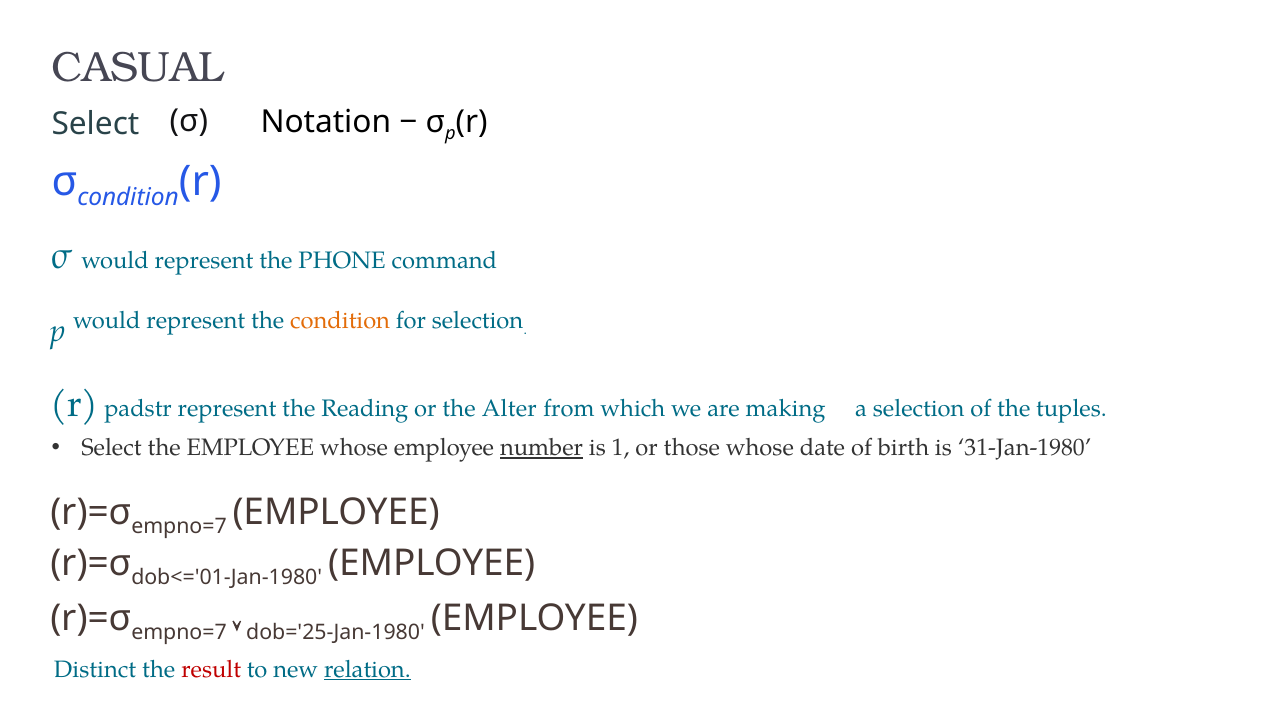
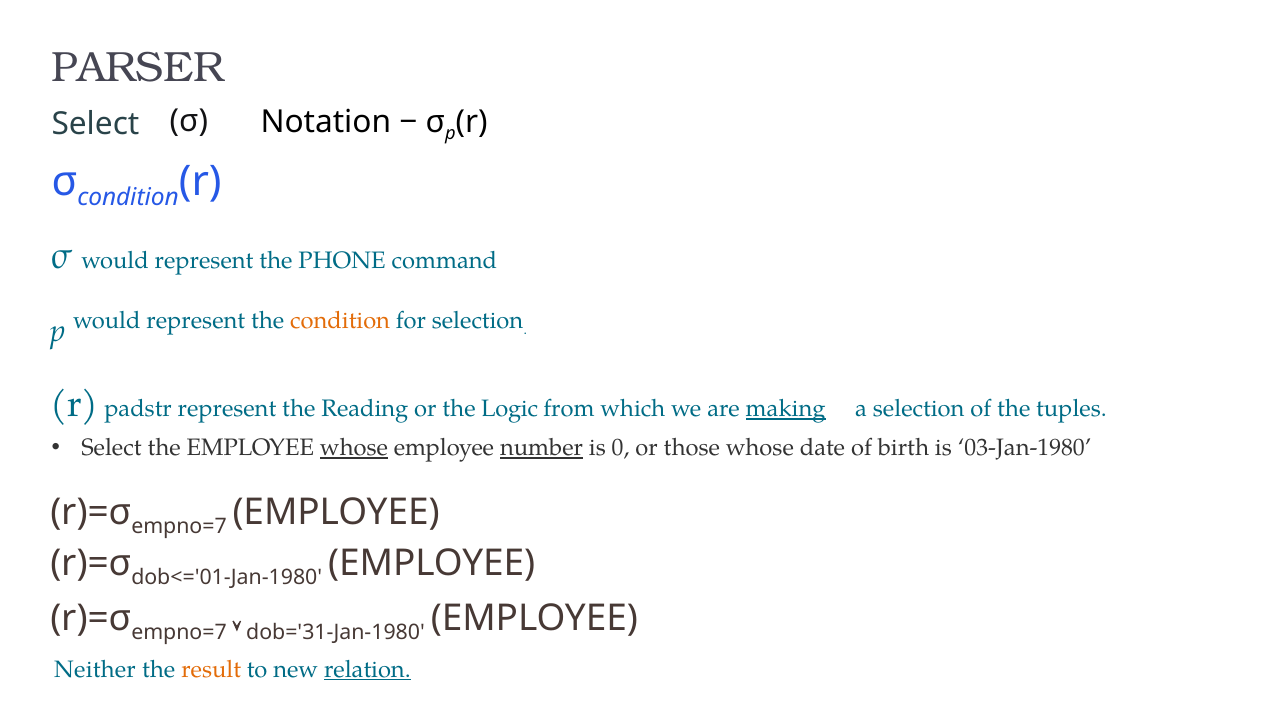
CASUAL: CASUAL -> PARSER
Alter: Alter -> Logic
making underline: none -> present
whose at (354, 448) underline: none -> present
1: 1 -> 0
31-Jan-1980: 31-Jan-1980 -> 03-Jan-1980
dob='25-Jan-1980: dob='25-Jan-1980 -> dob='31-Jan-1980
Distinct: Distinct -> Neither
result colour: red -> orange
